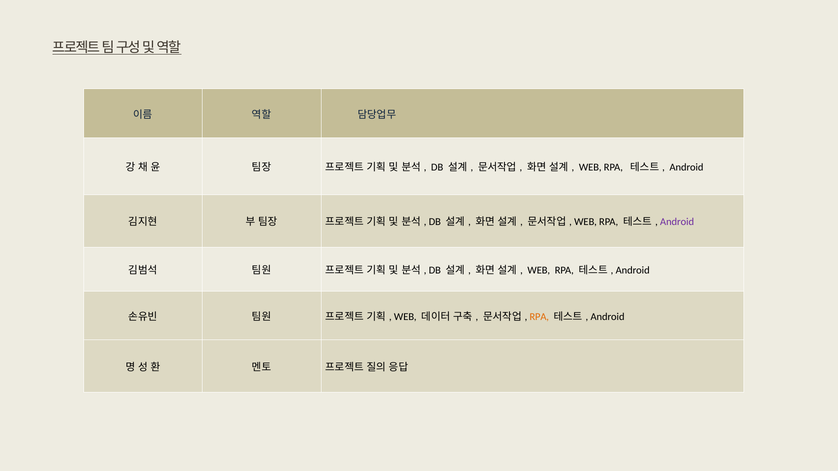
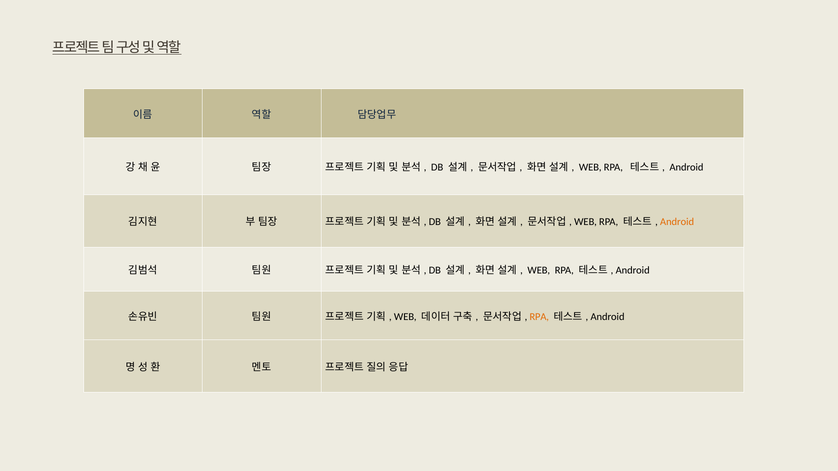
Android at (677, 222) colour: purple -> orange
